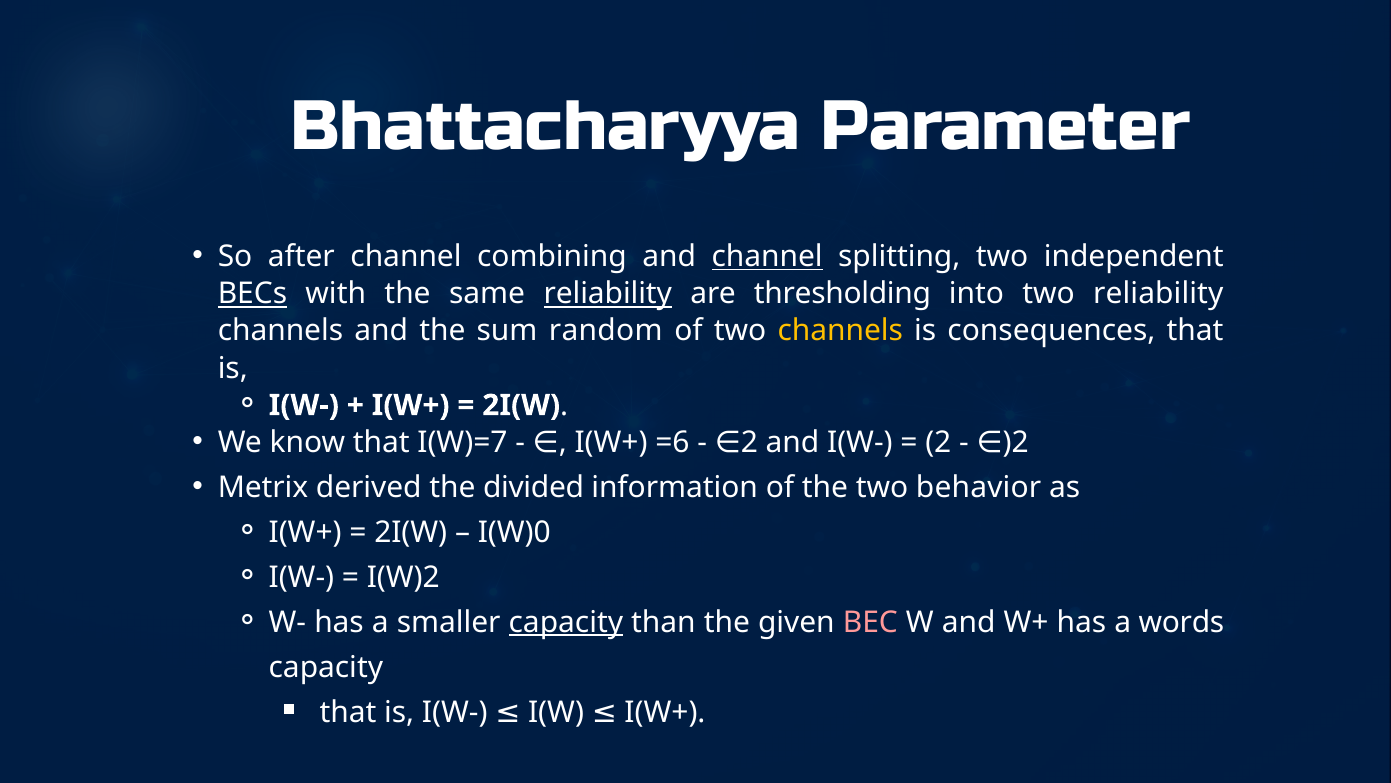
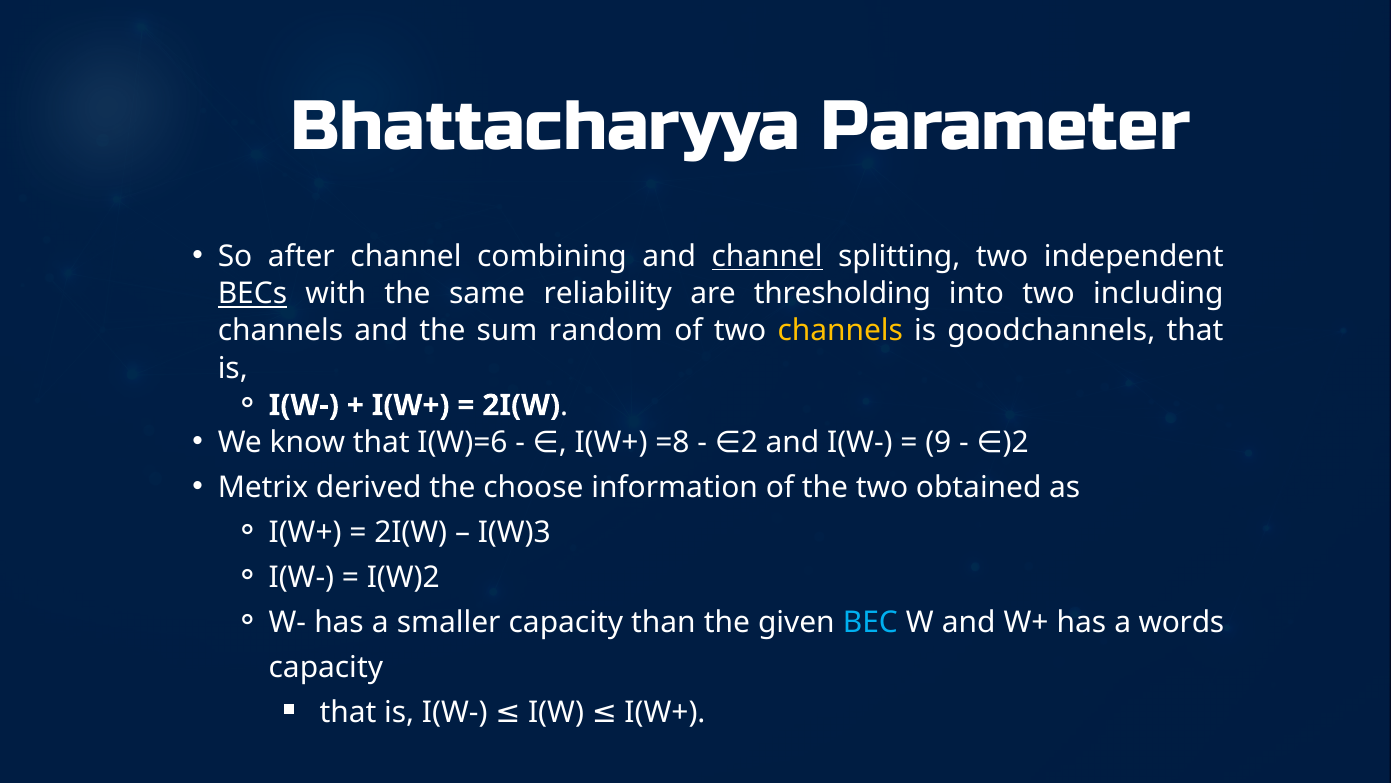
reliability at (608, 294) underline: present -> none
two reliability: reliability -> including
consequences: consequences -> goodchannels
I(W)=7: I(W)=7 -> I(W)=6
=6: =6 -> =8
2 at (938, 442): 2 -> 9
divided: divided -> choose
behavior: behavior -> obtained
I(W)0: I(W)0 -> I(W)3
capacity at (566, 622) underline: present -> none
BEC colour: pink -> light blue
